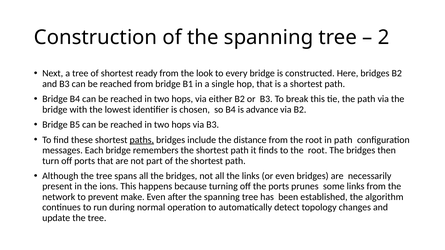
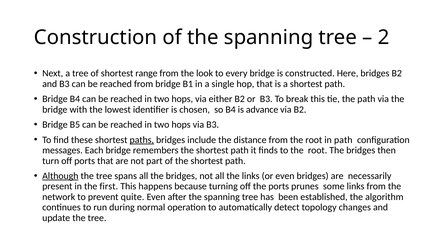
ready: ready -> range
Although underline: none -> present
ions: ions -> first
make: make -> quite
